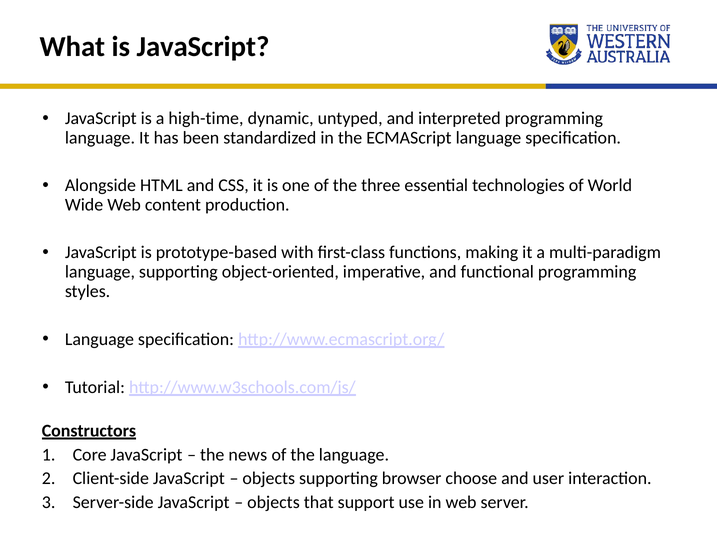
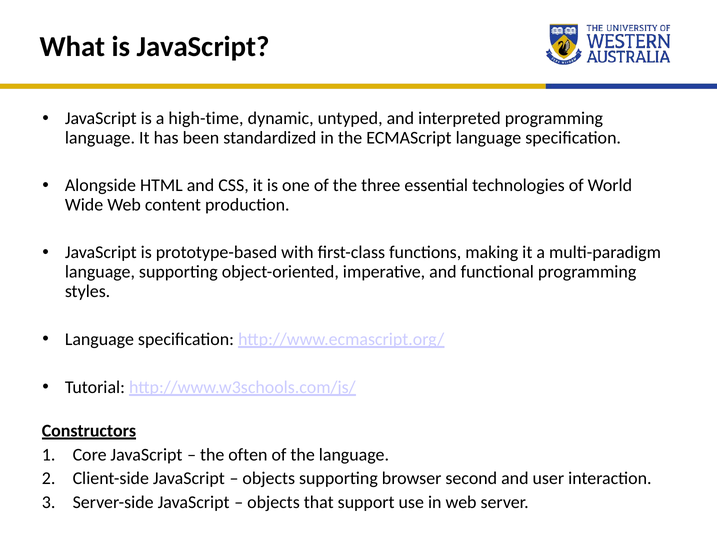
news: news -> often
choose: choose -> second
